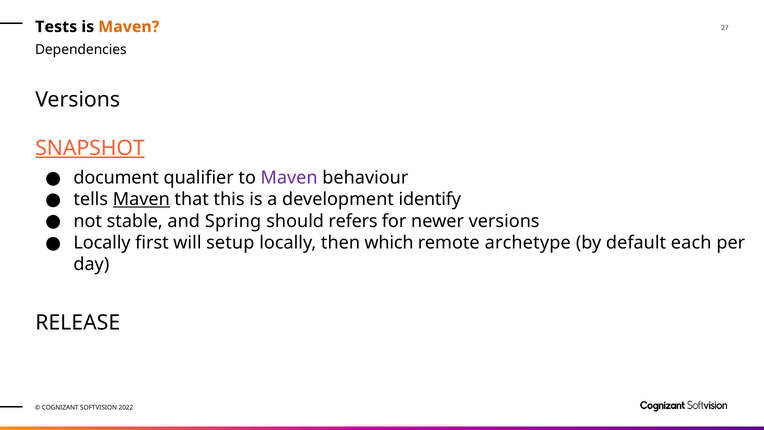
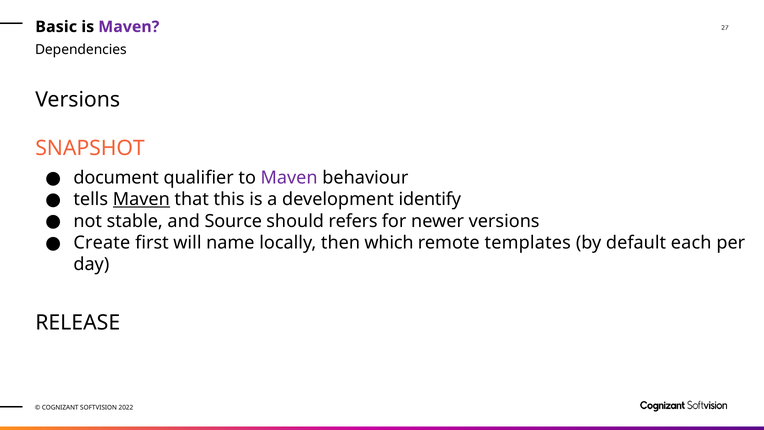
Tests: Tests -> Basic
Maven at (129, 27) colour: orange -> purple
SNAPSHOT underline: present -> none
Spring: Spring -> Source
Locally at (102, 243): Locally -> Create
setup: setup -> name
archetype: archetype -> templates
